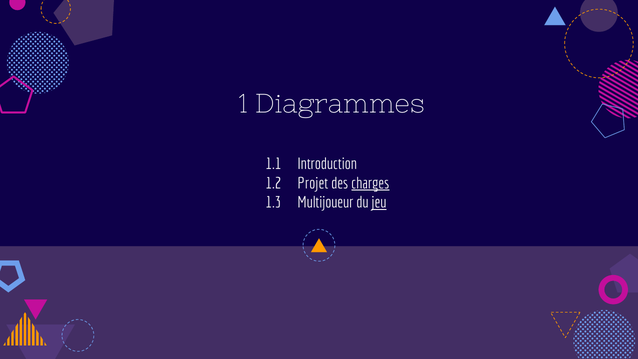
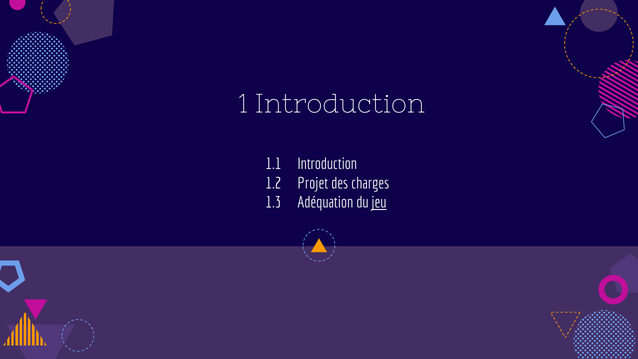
1 Diagrammes: Diagrammes -> Introduction
charges underline: present -> none
Multijoueur: Multijoueur -> Adéquation
